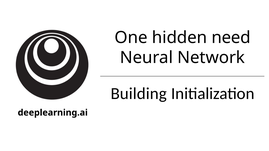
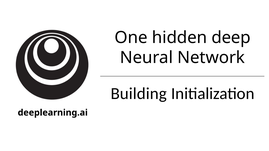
need: need -> deep
